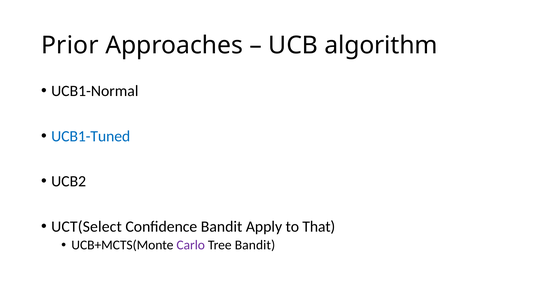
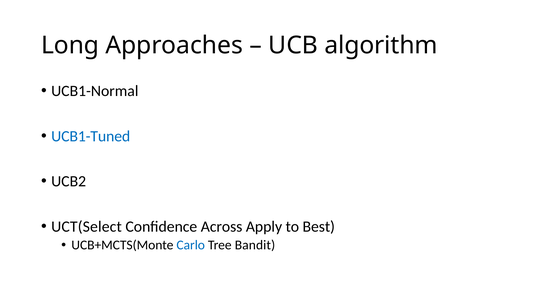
Prior: Prior -> Long
Confidence Bandit: Bandit -> Across
That: That -> Best
Carlo colour: purple -> blue
